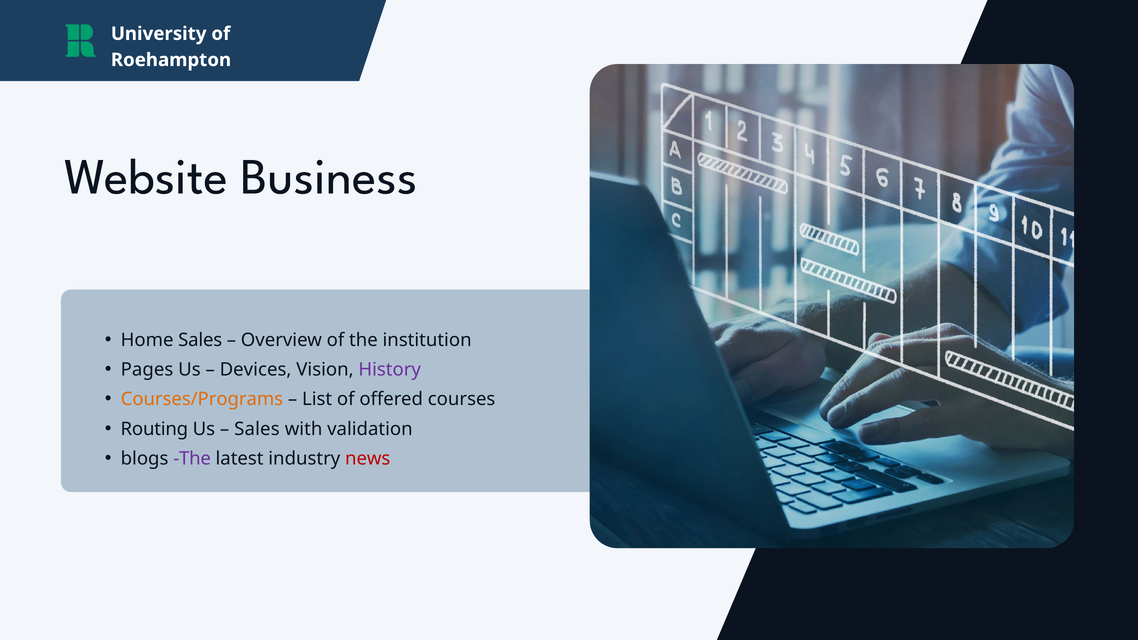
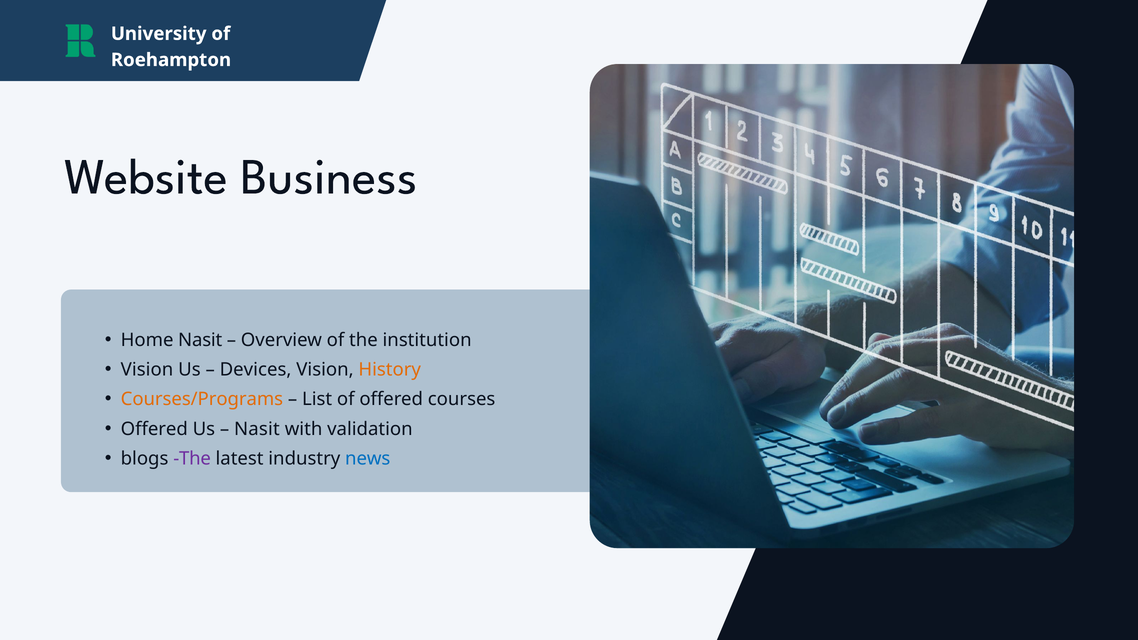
Home Sales: Sales -> Nasit
Pages at (147, 370): Pages -> Vision
History colour: purple -> orange
Routing at (154, 429): Routing -> Offered
Sales at (257, 429): Sales -> Nasit
news colour: red -> blue
